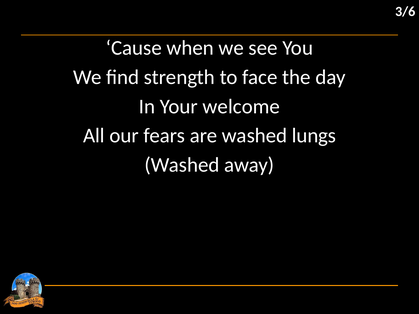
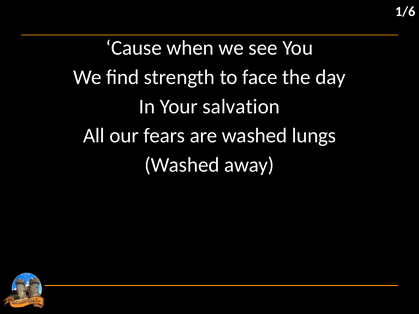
3/6: 3/6 -> 1/6
welcome: welcome -> salvation
